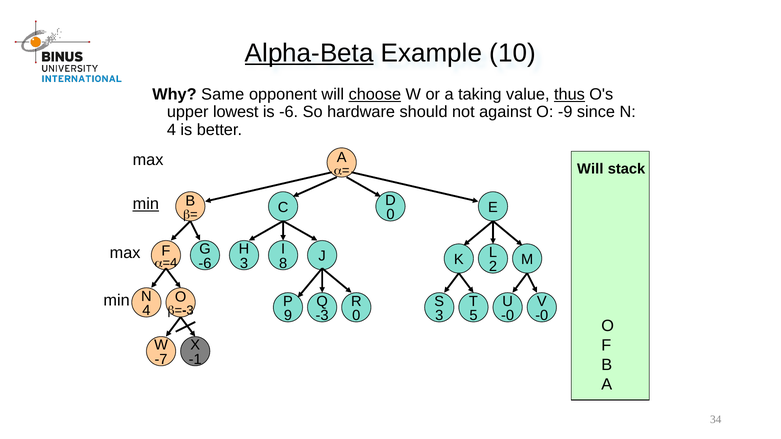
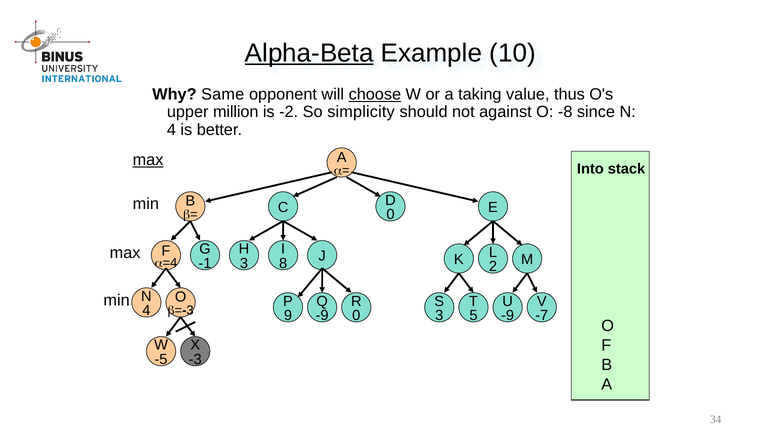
thus underline: present -> none
lowest: lowest -> million
is -6: -6 -> -2
hardware: hardware -> simplicity
-9: -9 -> -8
max at (148, 160) underline: none -> present
Will at (590, 169): Will -> Into
min at (146, 204) underline: present -> none
-6 at (205, 263): -6 -> -1
-3 at (322, 316): -3 -> -9
-0 at (508, 316): -0 -> -9
-0 at (542, 316): -0 -> -7
-7: -7 -> -5
-1: -1 -> -3
